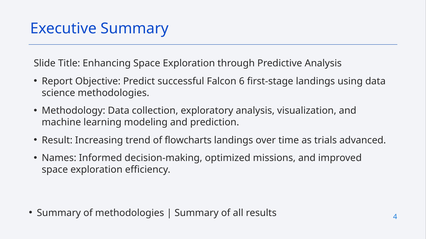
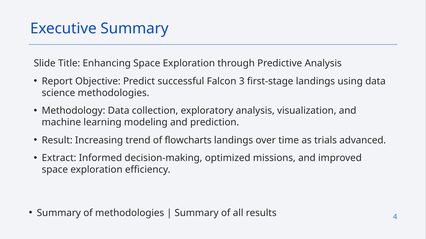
6: 6 -> 3
Names: Names -> Extract
